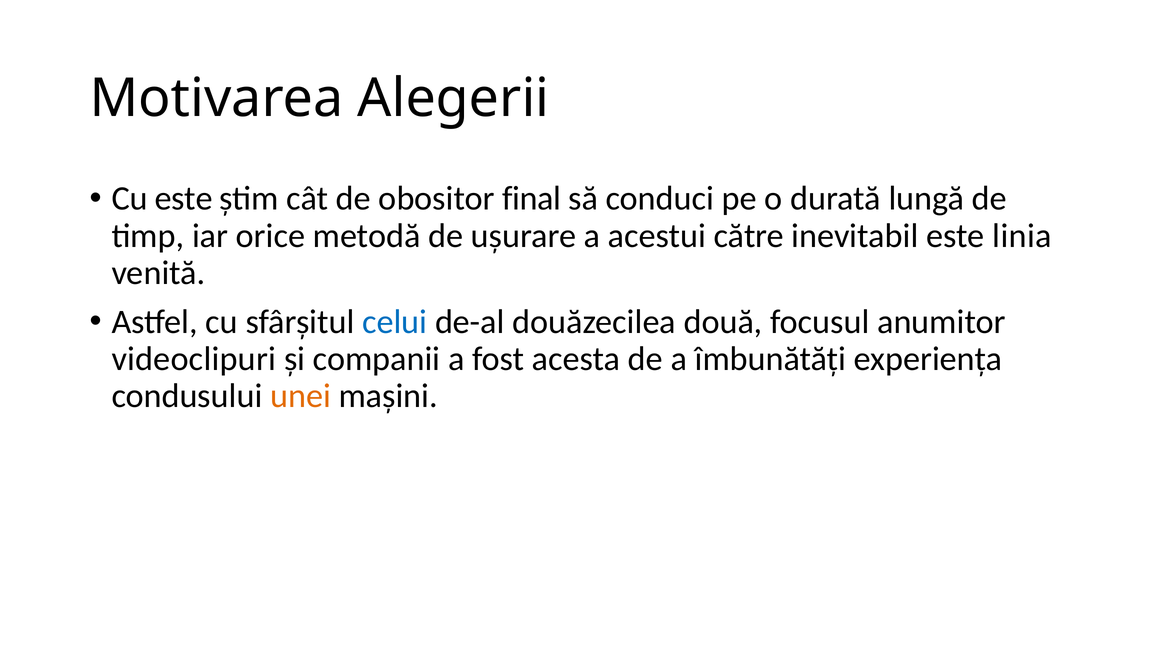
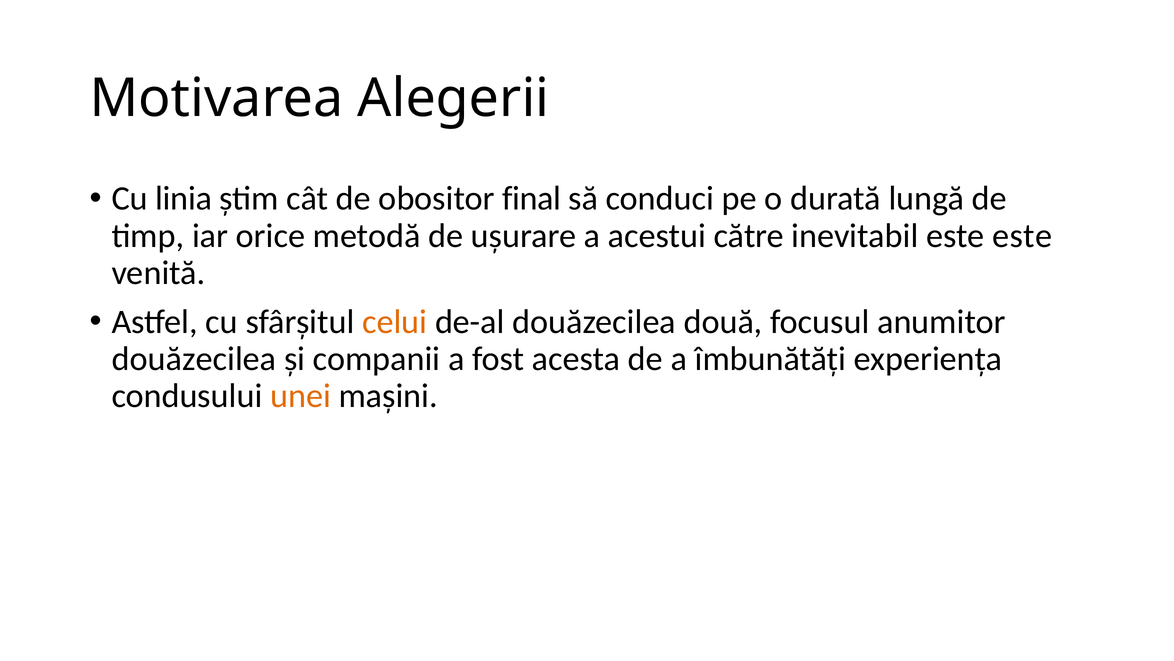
Cu este: este -> linia
este linia: linia -> este
celui colour: blue -> orange
videoclipuri at (194, 359): videoclipuri -> douăzecilea
